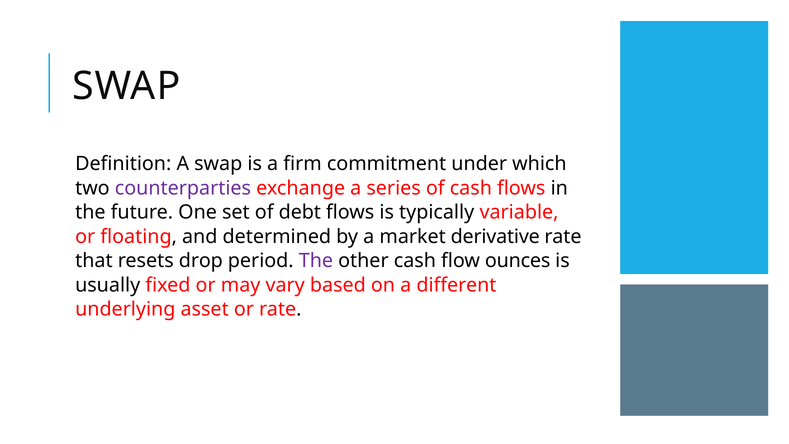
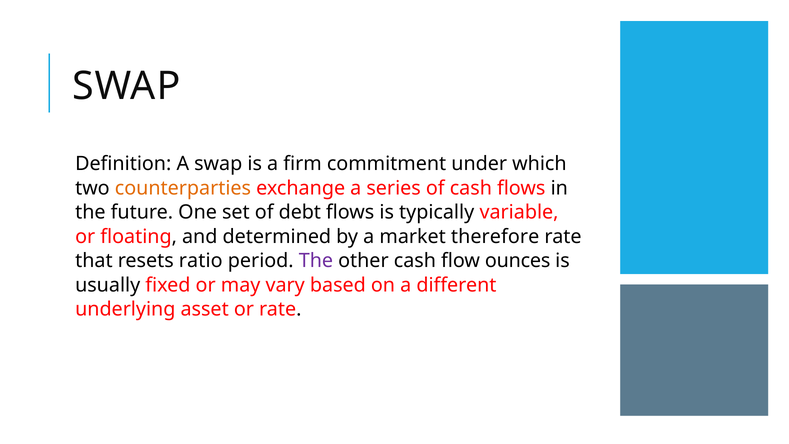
counterparties colour: purple -> orange
derivative: derivative -> therefore
drop: drop -> ratio
